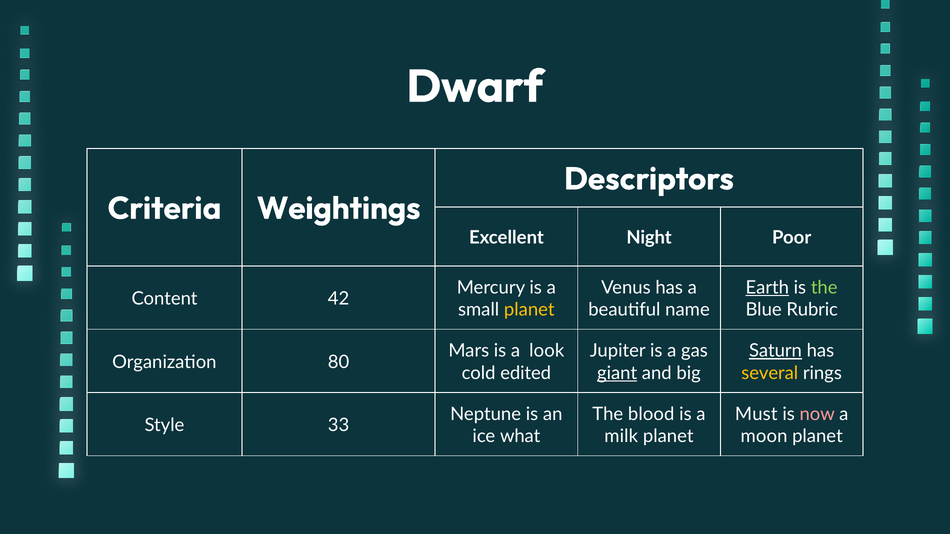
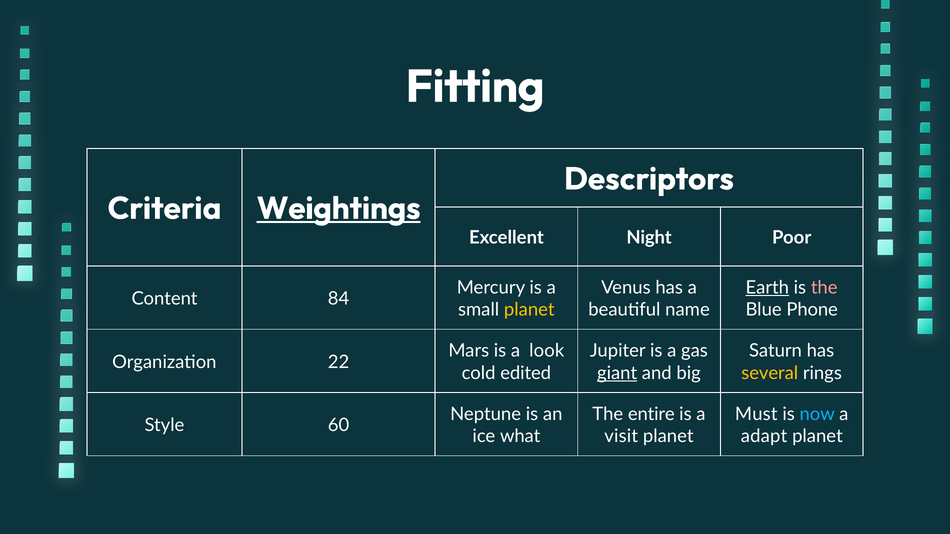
Dwarf: Dwarf -> Fitting
Weightings underline: none -> present
the at (824, 288) colour: light green -> pink
42: 42 -> 84
Rubric: Rubric -> Phone
Saturn underline: present -> none
80: 80 -> 22
blood: blood -> entire
now colour: pink -> light blue
33: 33 -> 60
milk: milk -> visit
moon: moon -> adapt
